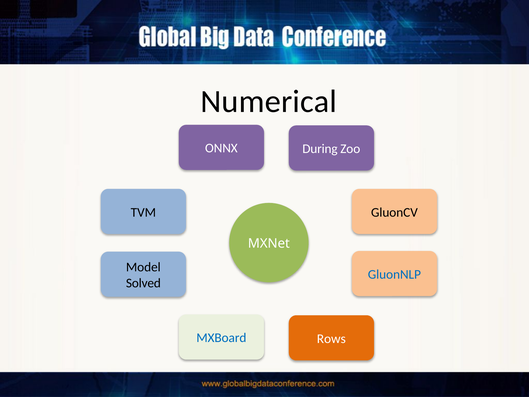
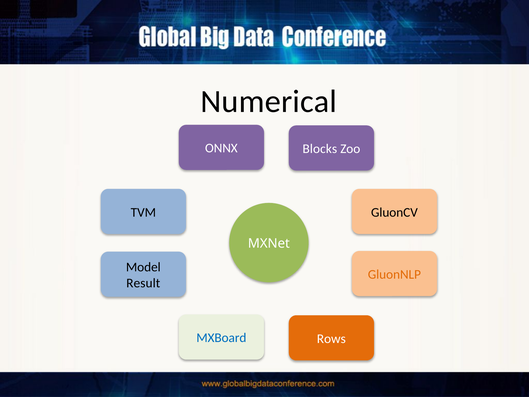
During: During -> Blocks
GluonNLP colour: blue -> orange
Solved: Solved -> Result
